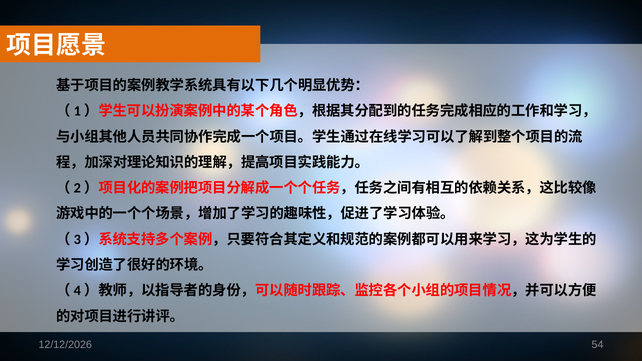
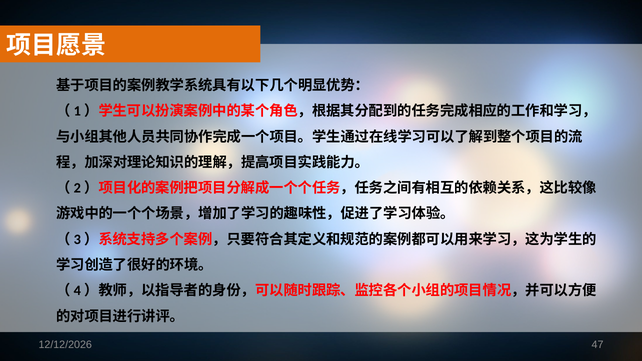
54: 54 -> 47
